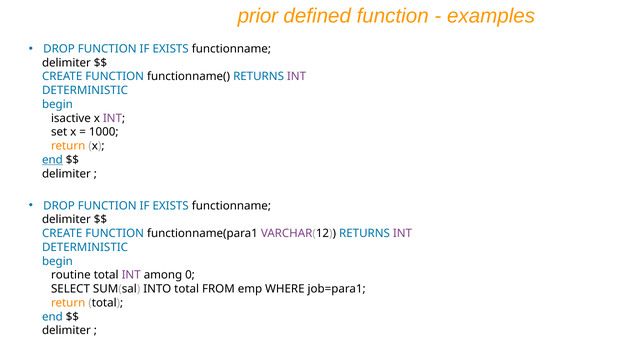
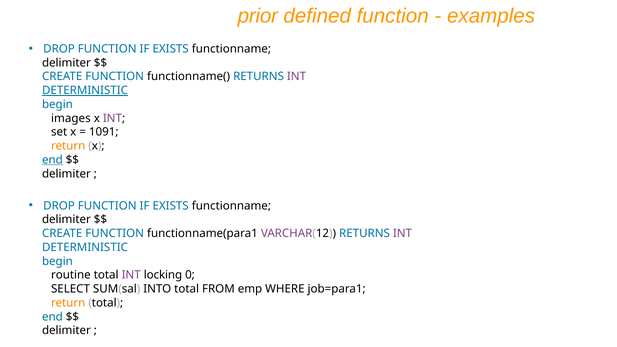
DETERMINISTIC at (85, 90) underline: none -> present
isactive: isactive -> images
1000: 1000 -> 1091
among: among -> locking
